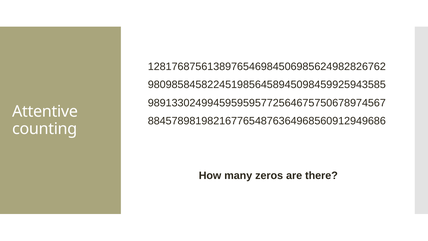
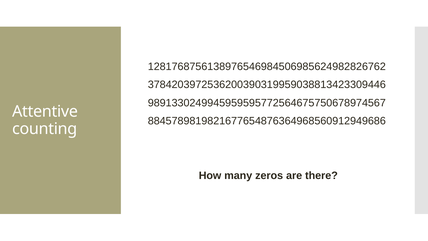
9809858458224519856458945098459925943585: 9809858458224519856458945098459925943585 -> 3784203972536200390319959038813423309446
